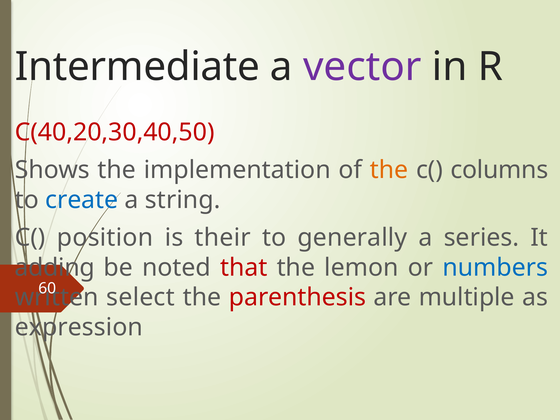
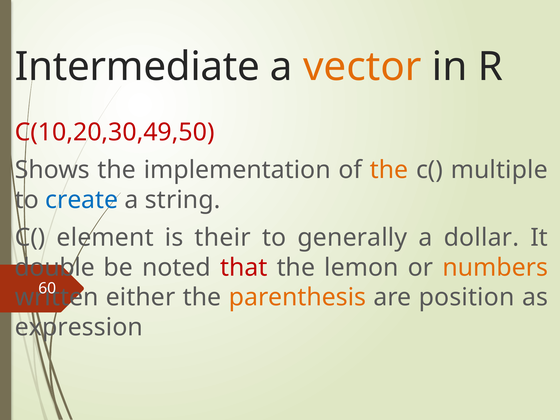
vector colour: purple -> orange
C(40,20,30,40,50: C(40,20,30,40,50 -> C(10,20,30,49,50
columns: columns -> multiple
position: position -> element
series: series -> dollar
adding: adding -> double
numbers colour: blue -> orange
select: select -> either
parenthesis colour: red -> orange
multiple: multiple -> position
